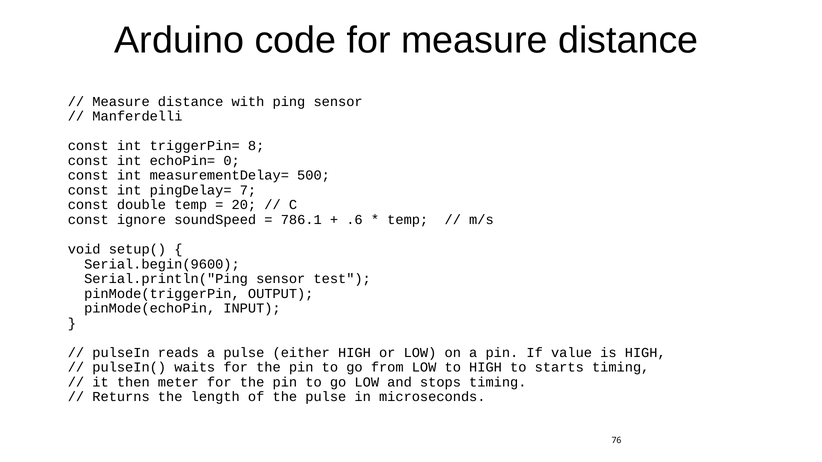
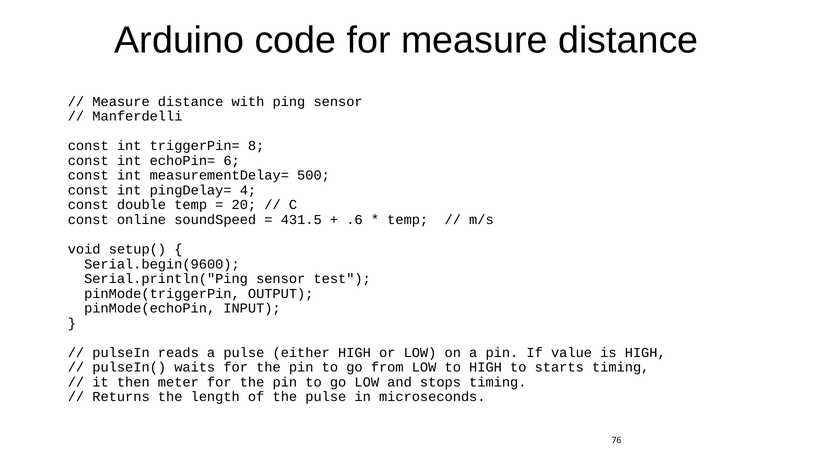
0: 0 -> 6
7: 7 -> 4
ignore: ignore -> online
786.1: 786.1 -> 431.5
